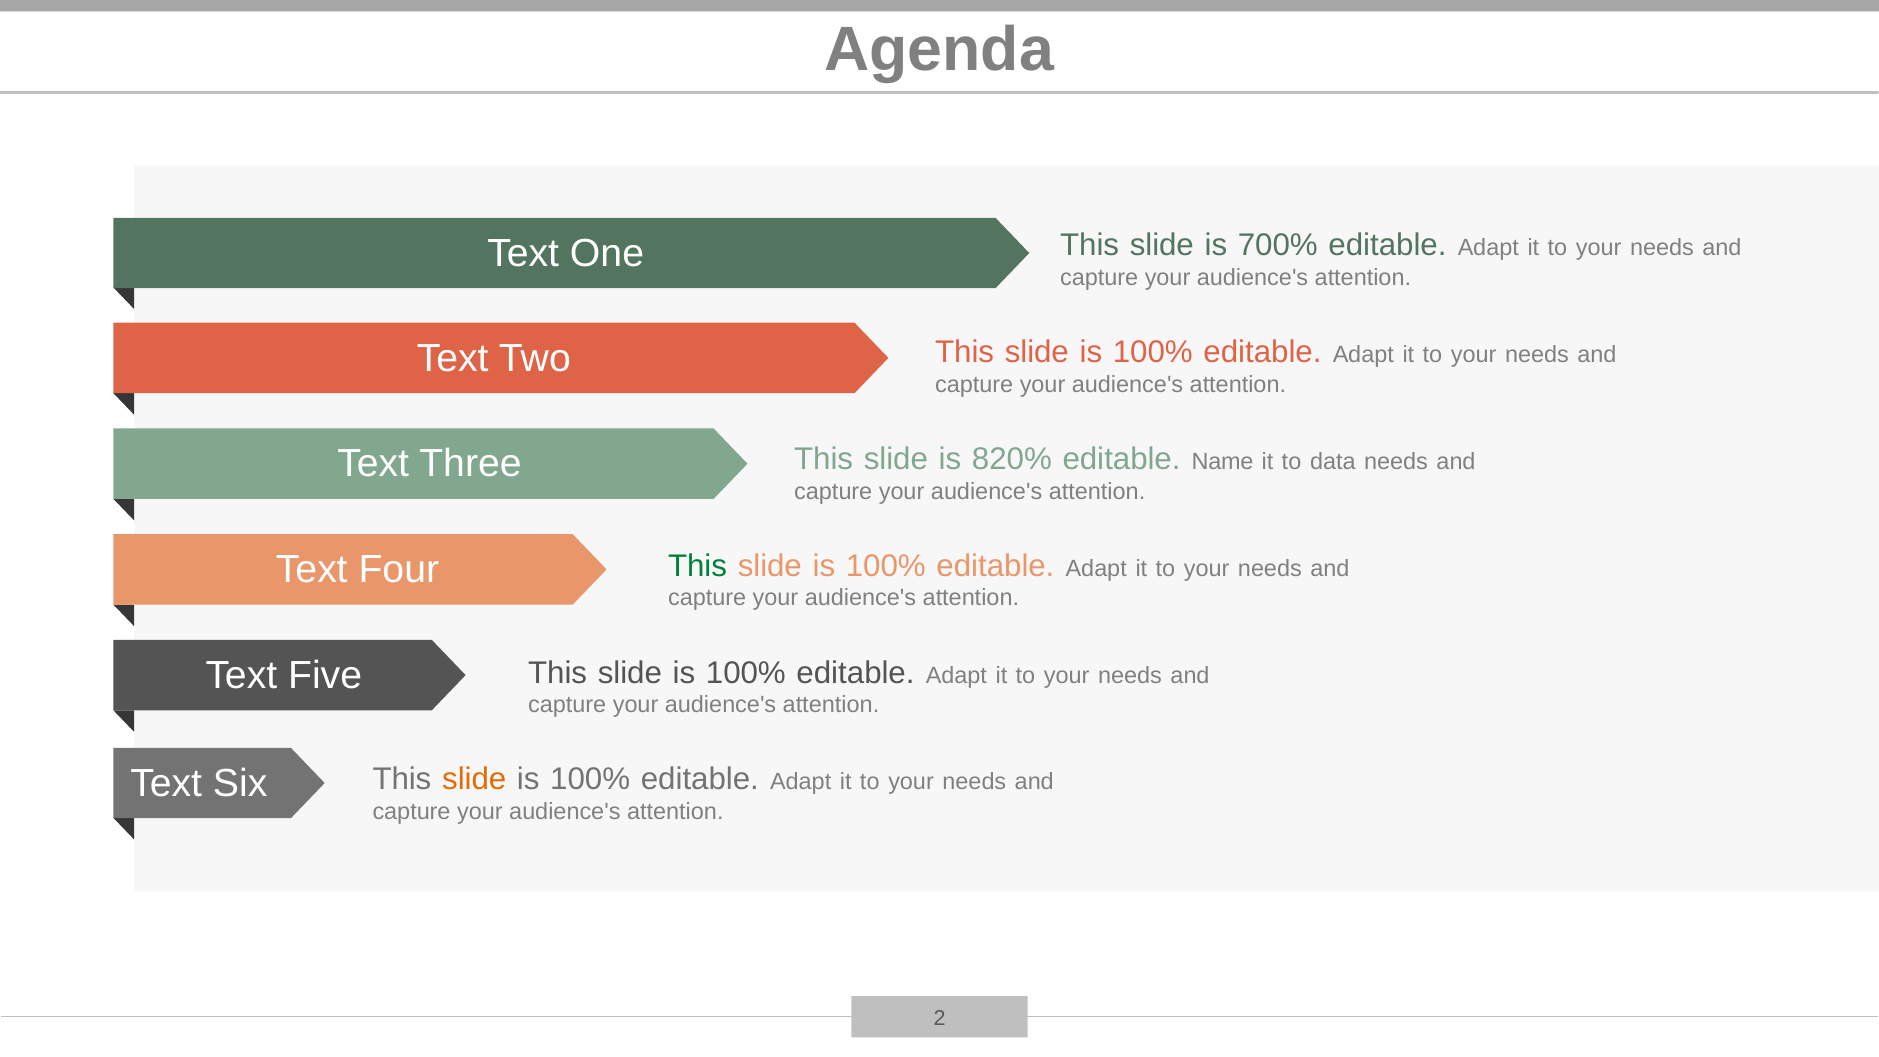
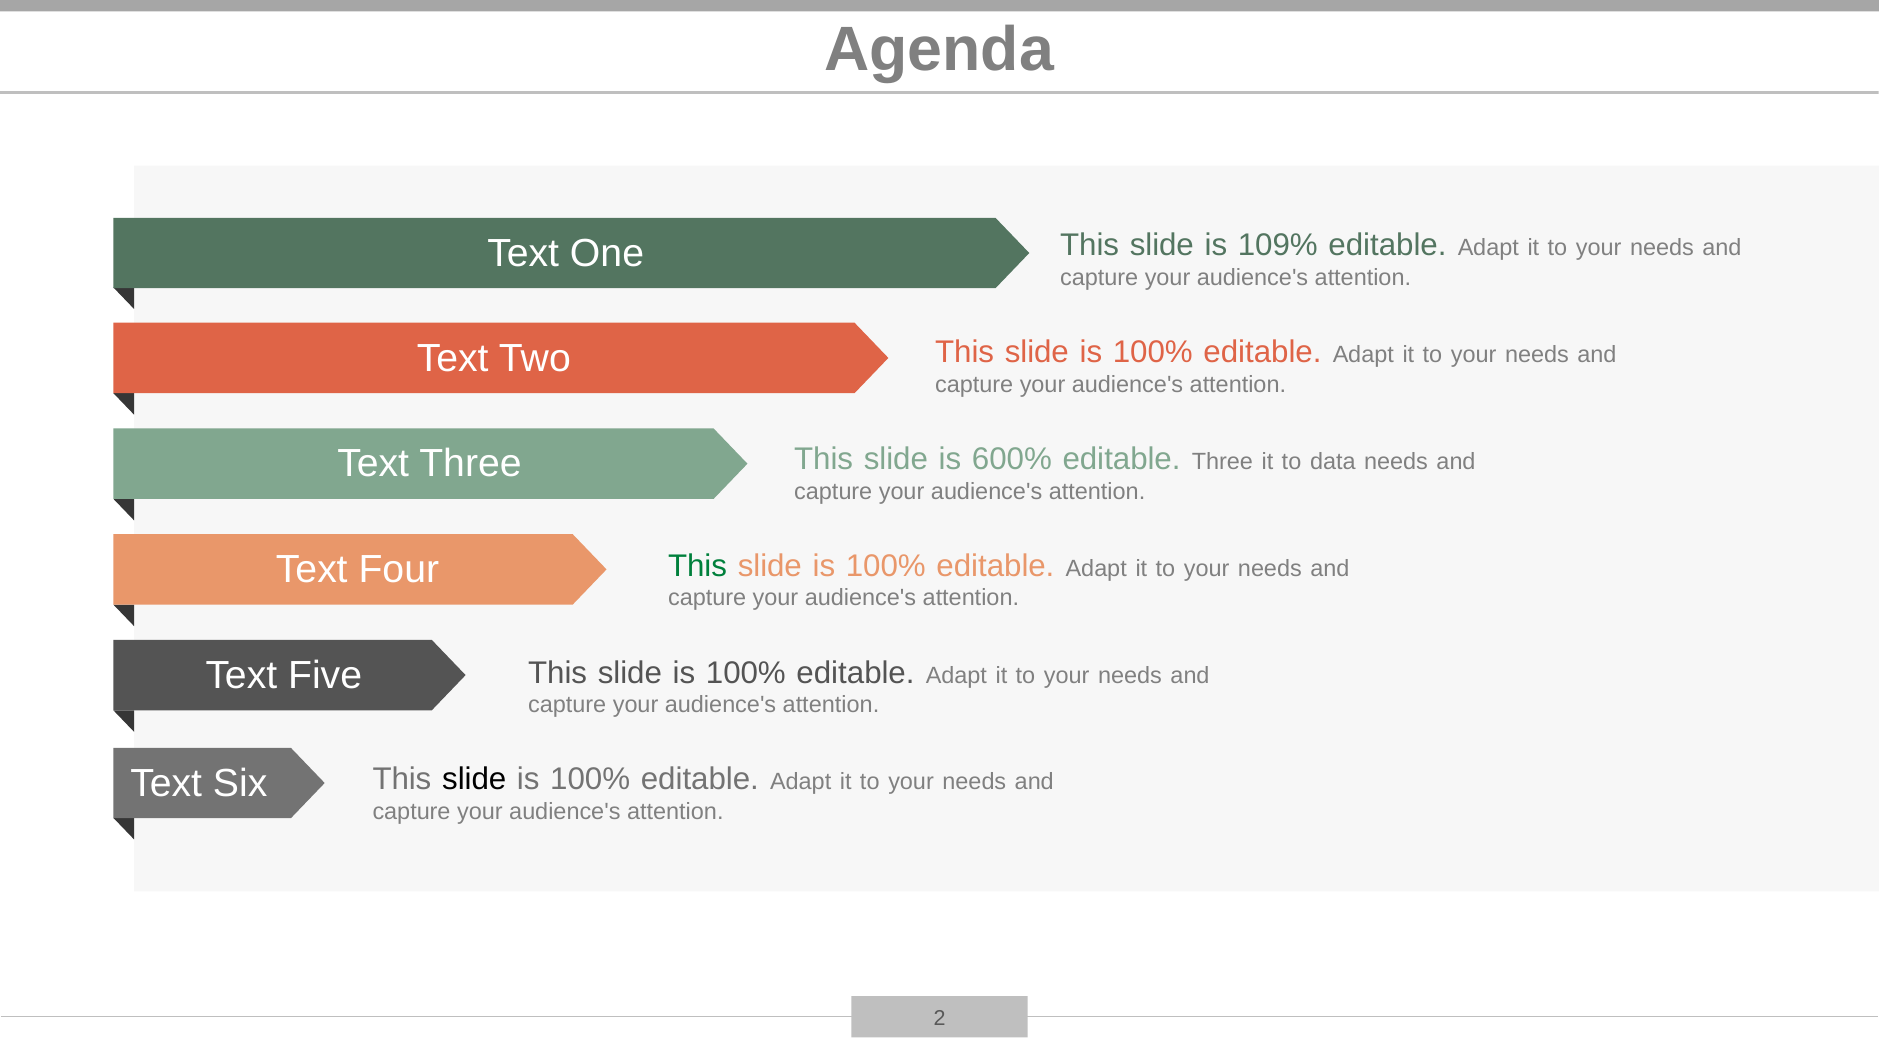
700%: 700% -> 109%
820%: 820% -> 600%
editable Name: Name -> Three
slide at (474, 780) colour: orange -> black
